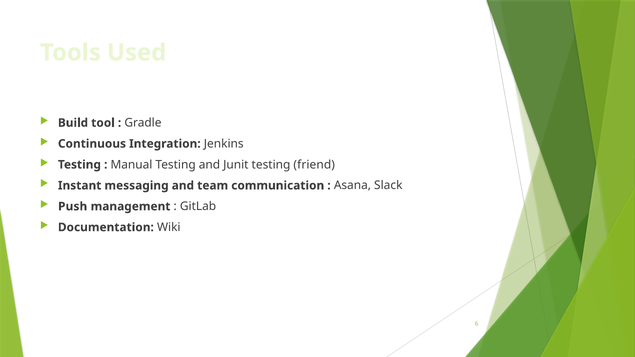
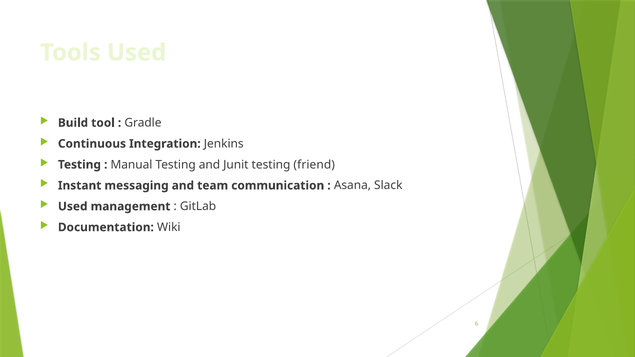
Push at (73, 207): Push -> Used
